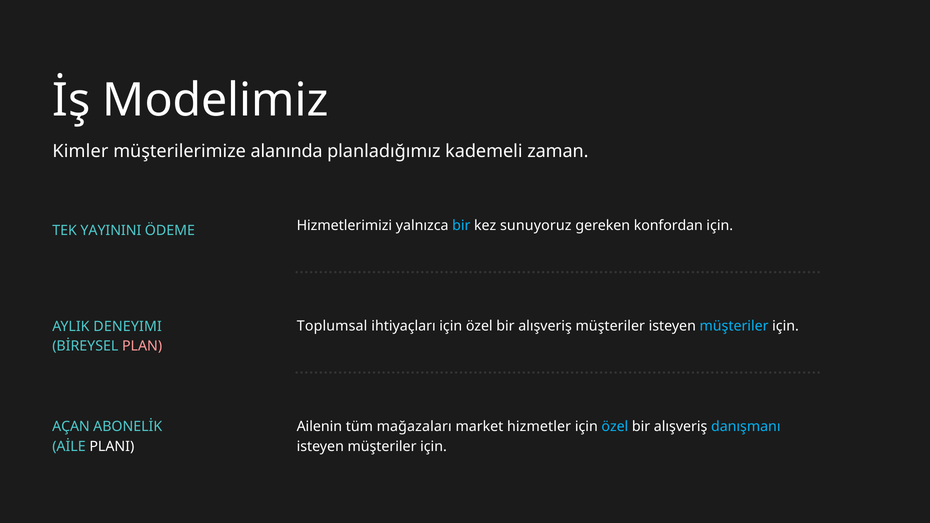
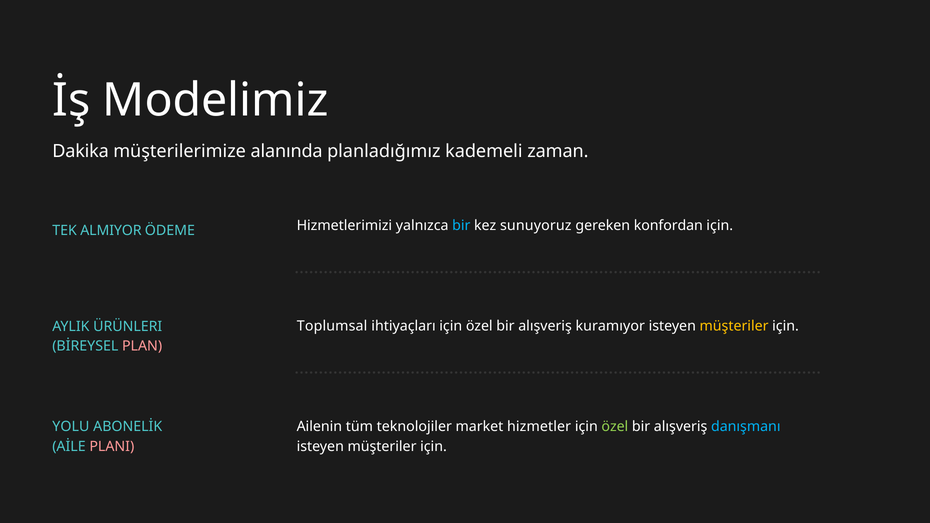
Kimler: Kimler -> Dakika
YAYININI: YAYININI -> ALMIYOR
alışveriş müşteriler: müşteriler -> kuramıyor
müşteriler at (734, 326) colour: light blue -> yellow
DENEYIMI: DENEYIMI -> ÜRÜNLERI
mağazaları: mağazaları -> teknolojiler
özel at (615, 427) colour: light blue -> light green
AÇAN: AÇAN -> YOLU
PLANI colour: white -> pink
